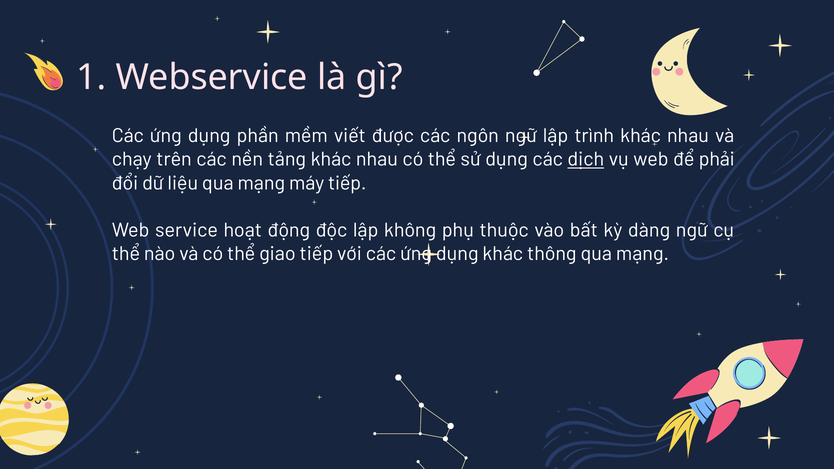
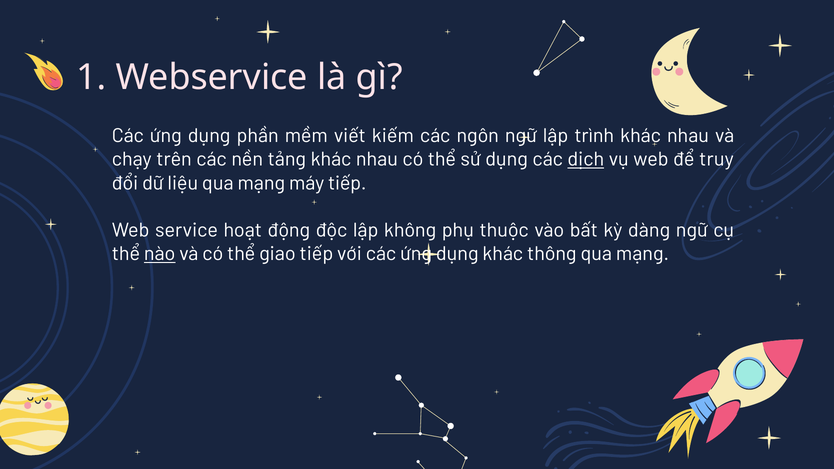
được: được -> kiếm
phải: phải -> truy
nào underline: none -> present
